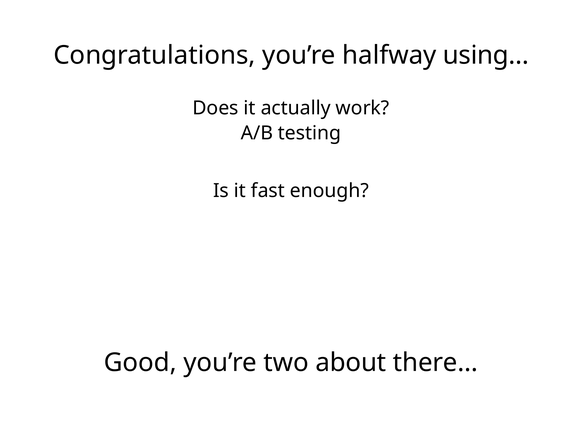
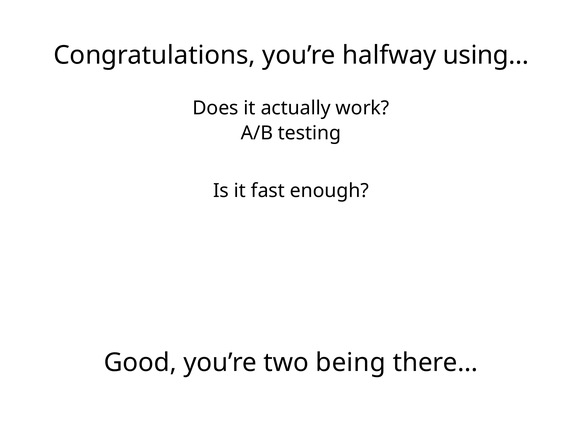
about: about -> being
